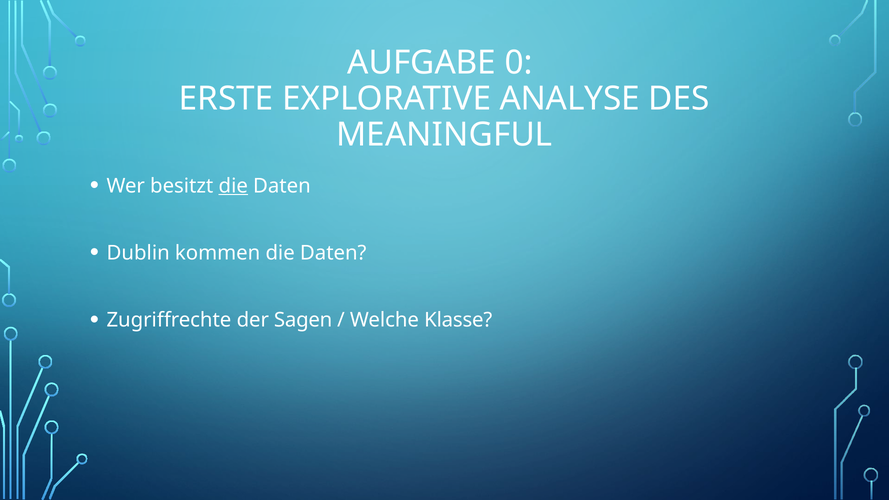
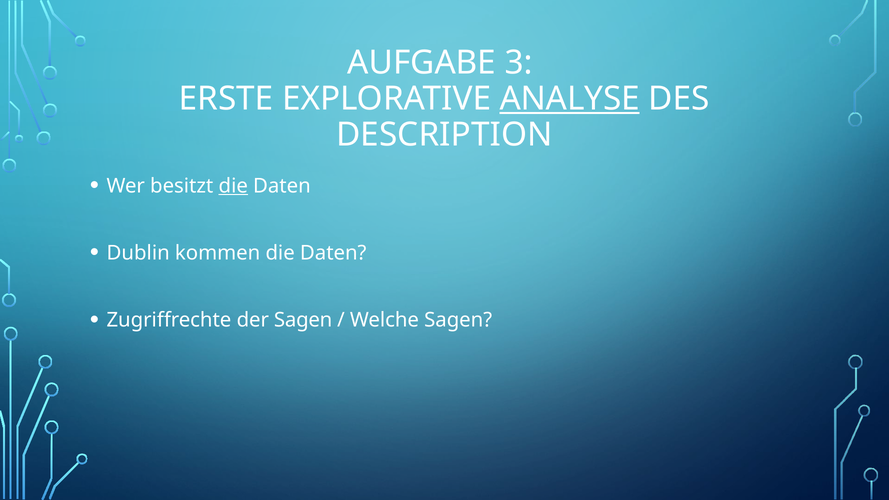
0: 0 -> 3
ANALYSE underline: none -> present
MEANINGFUL: MEANINGFUL -> DESCRIPTION
Welche Klasse: Klasse -> Sagen
